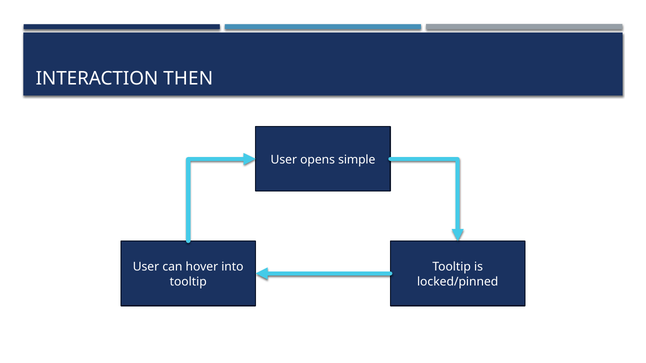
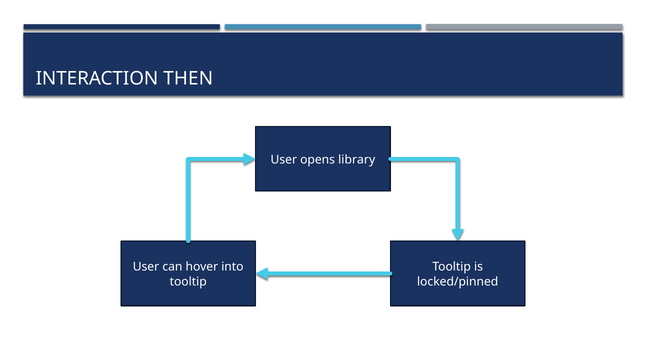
simple: simple -> library
